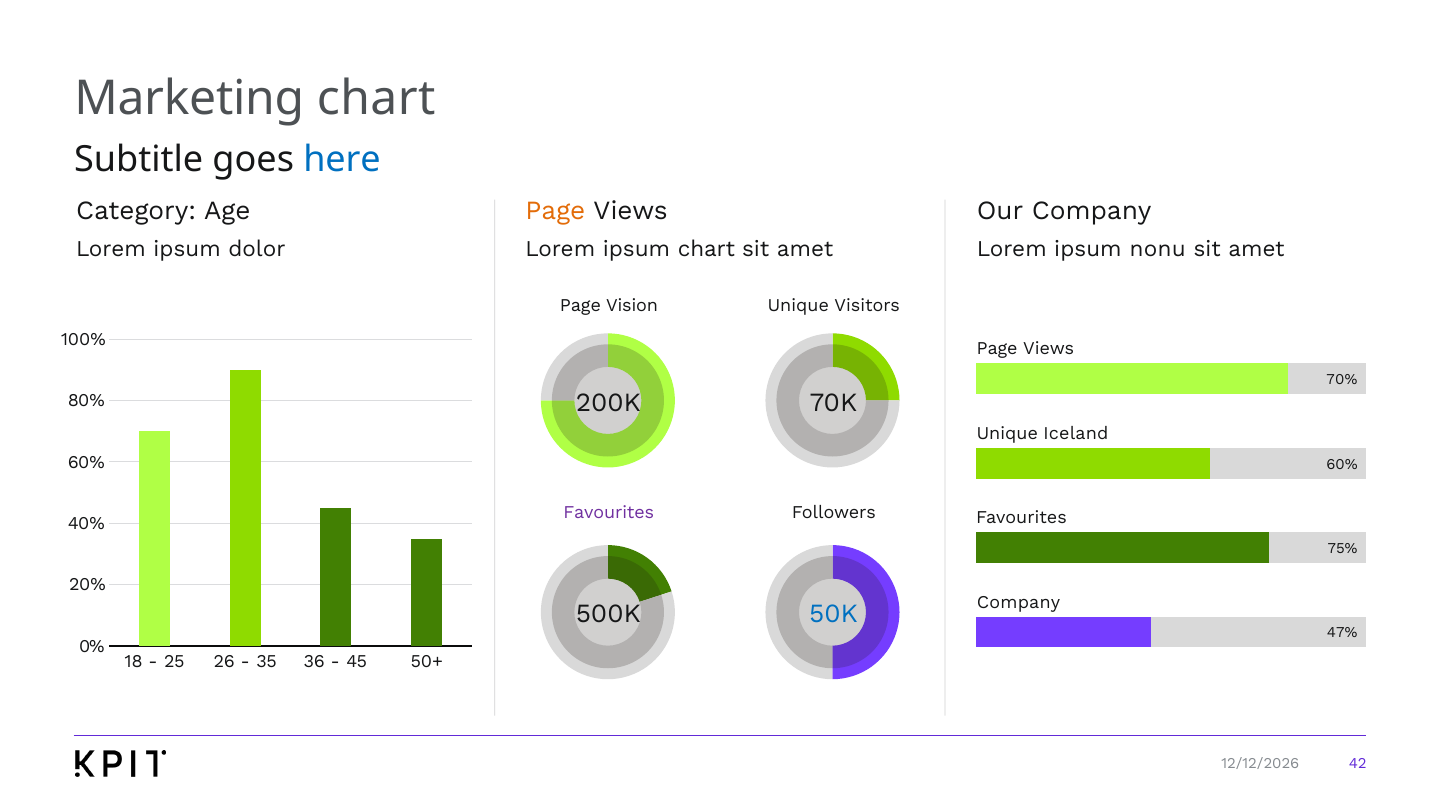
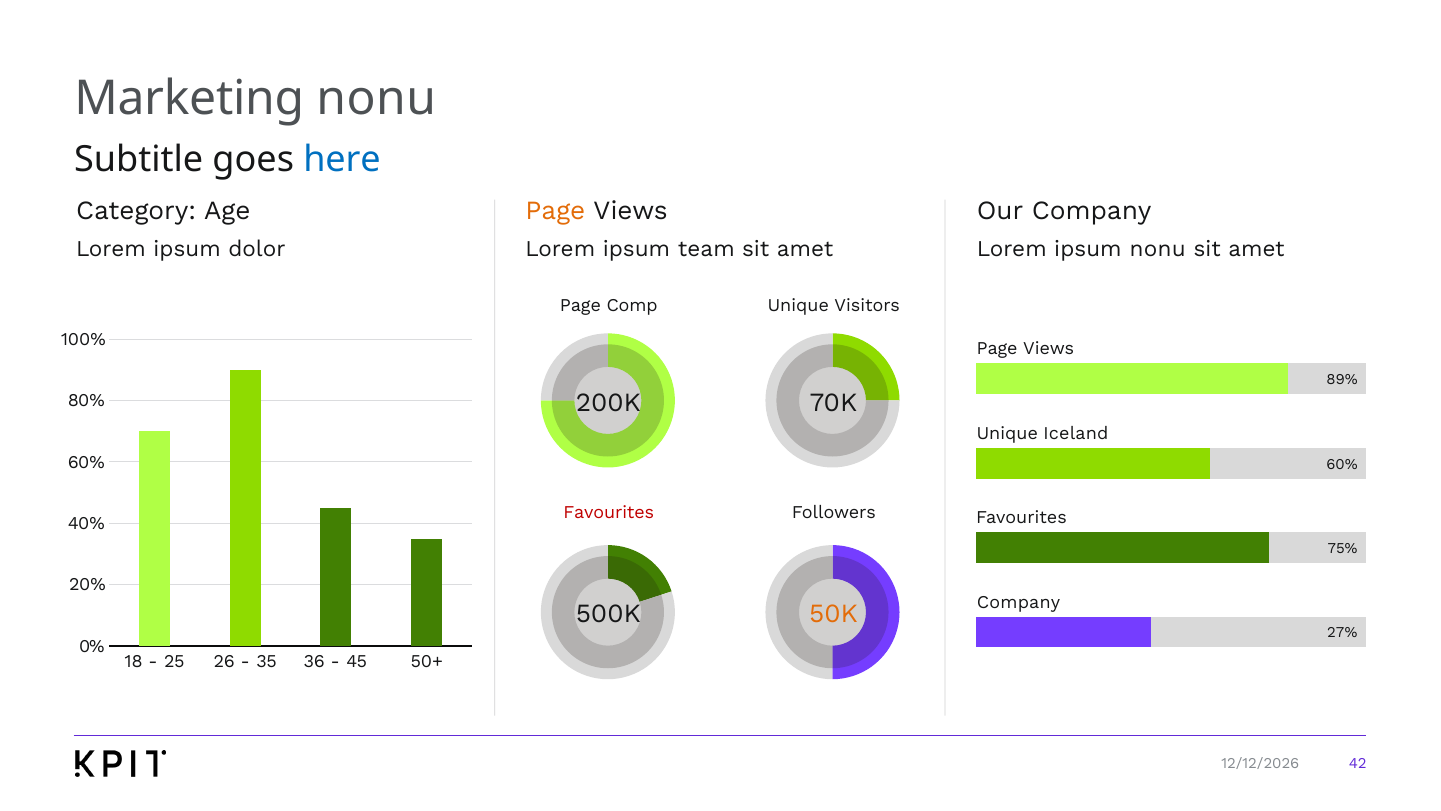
Marketing chart: chart -> nonu
ipsum chart: chart -> team
Vision: Vision -> Comp
70%: 70% -> 89%
Favourites at (609, 513) colour: purple -> red
50K colour: blue -> orange
47%: 47% -> 27%
